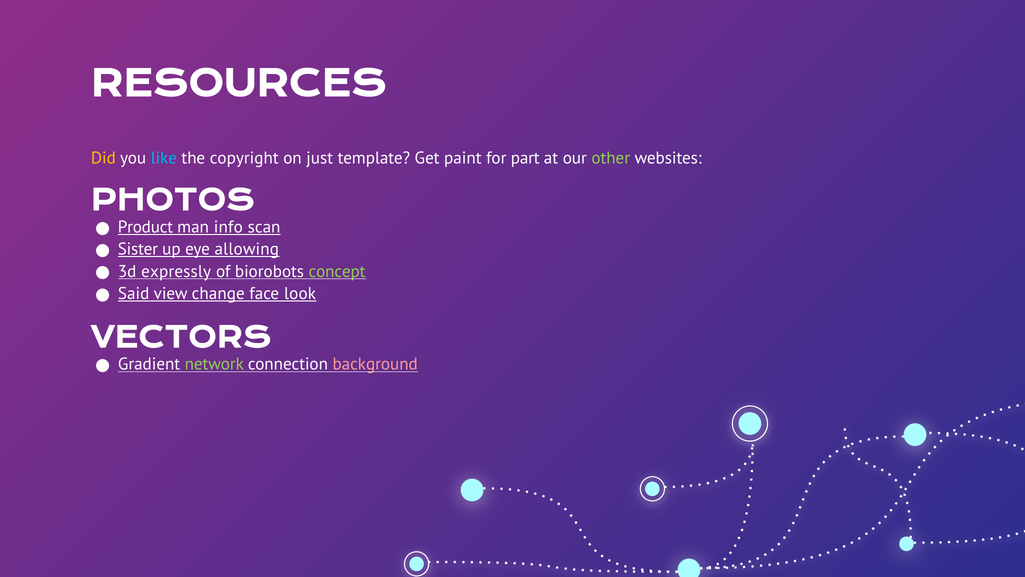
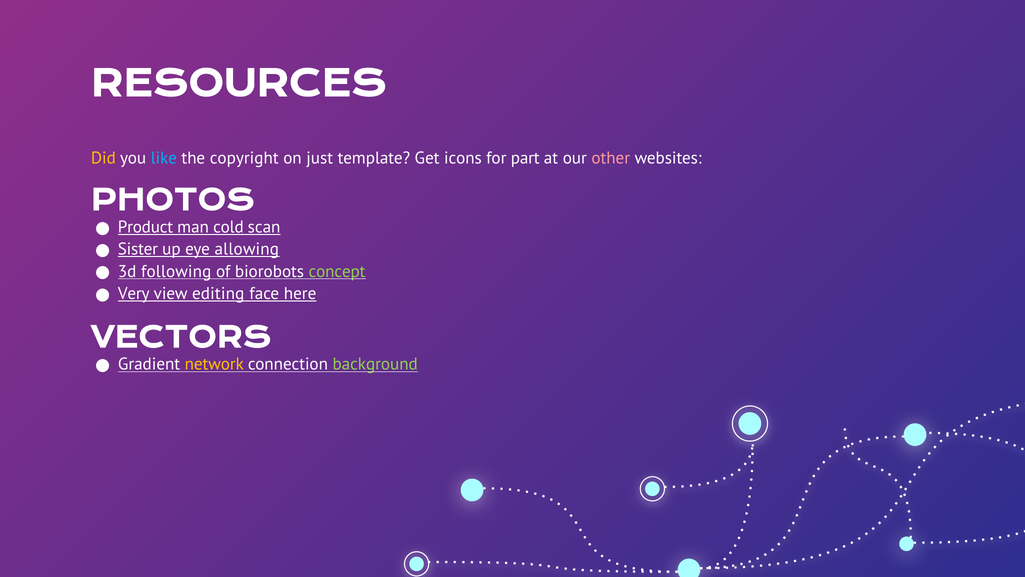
paint: paint -> icons
other colour: light green -> pink
info: info -> cold
expressly: expressly -> following
Said: Said -> Very
change: change -> editing
look: look -> here
network colour: light green -> yellow
background colour: pink -> light green
